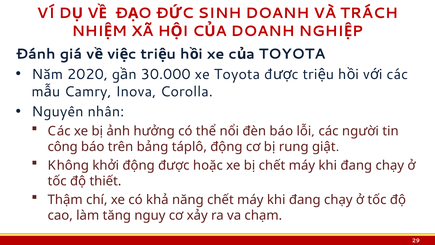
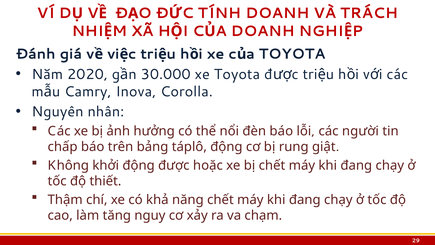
SINH: SINH -> TÍNH
công: công -> chấp
